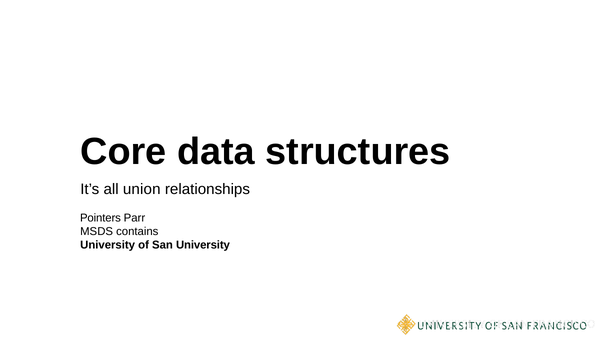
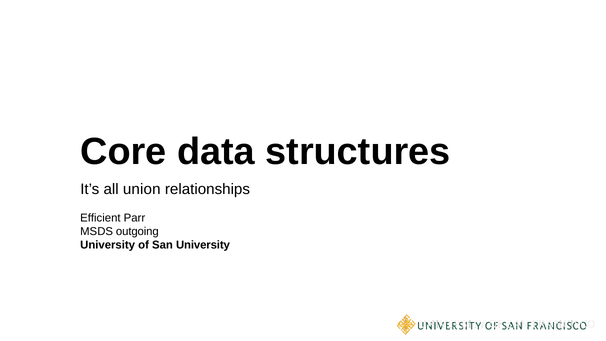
Pointers: Pointers -> Efficient
contains: contains -> outgoing
